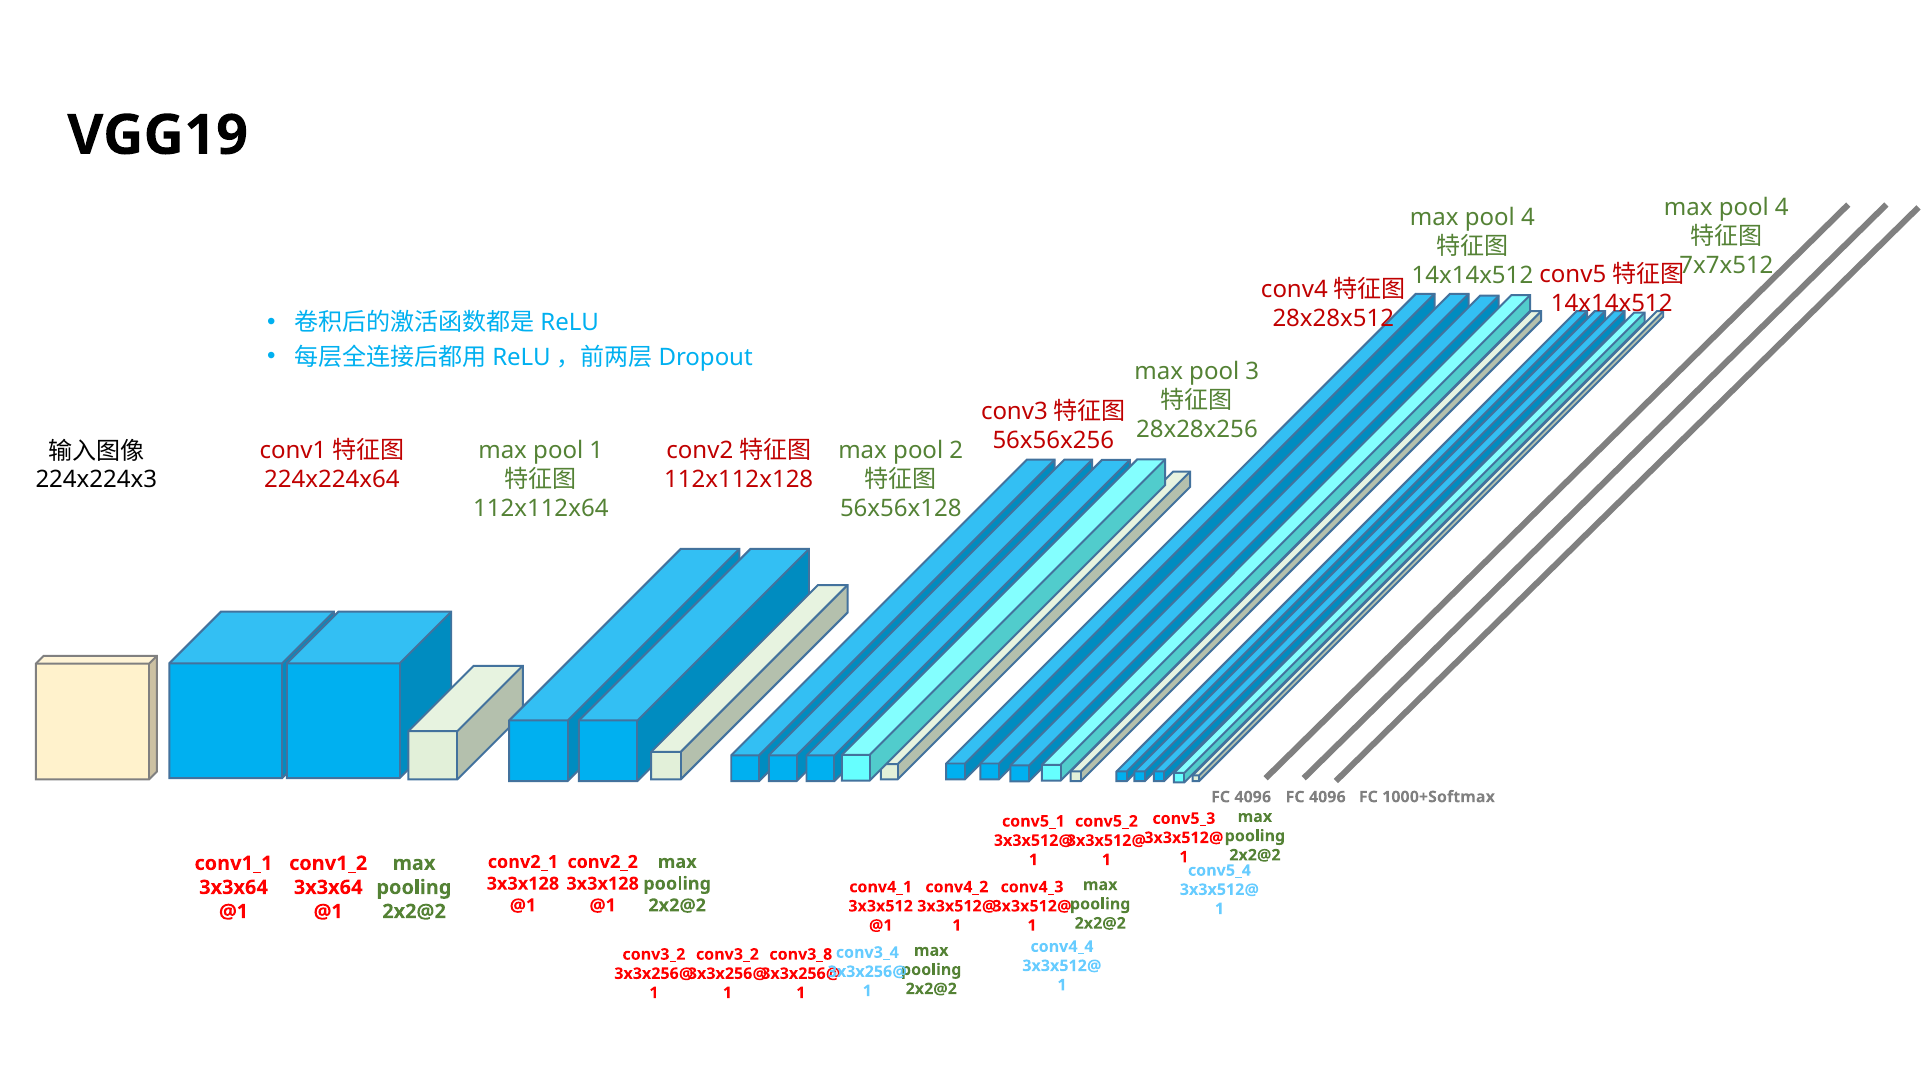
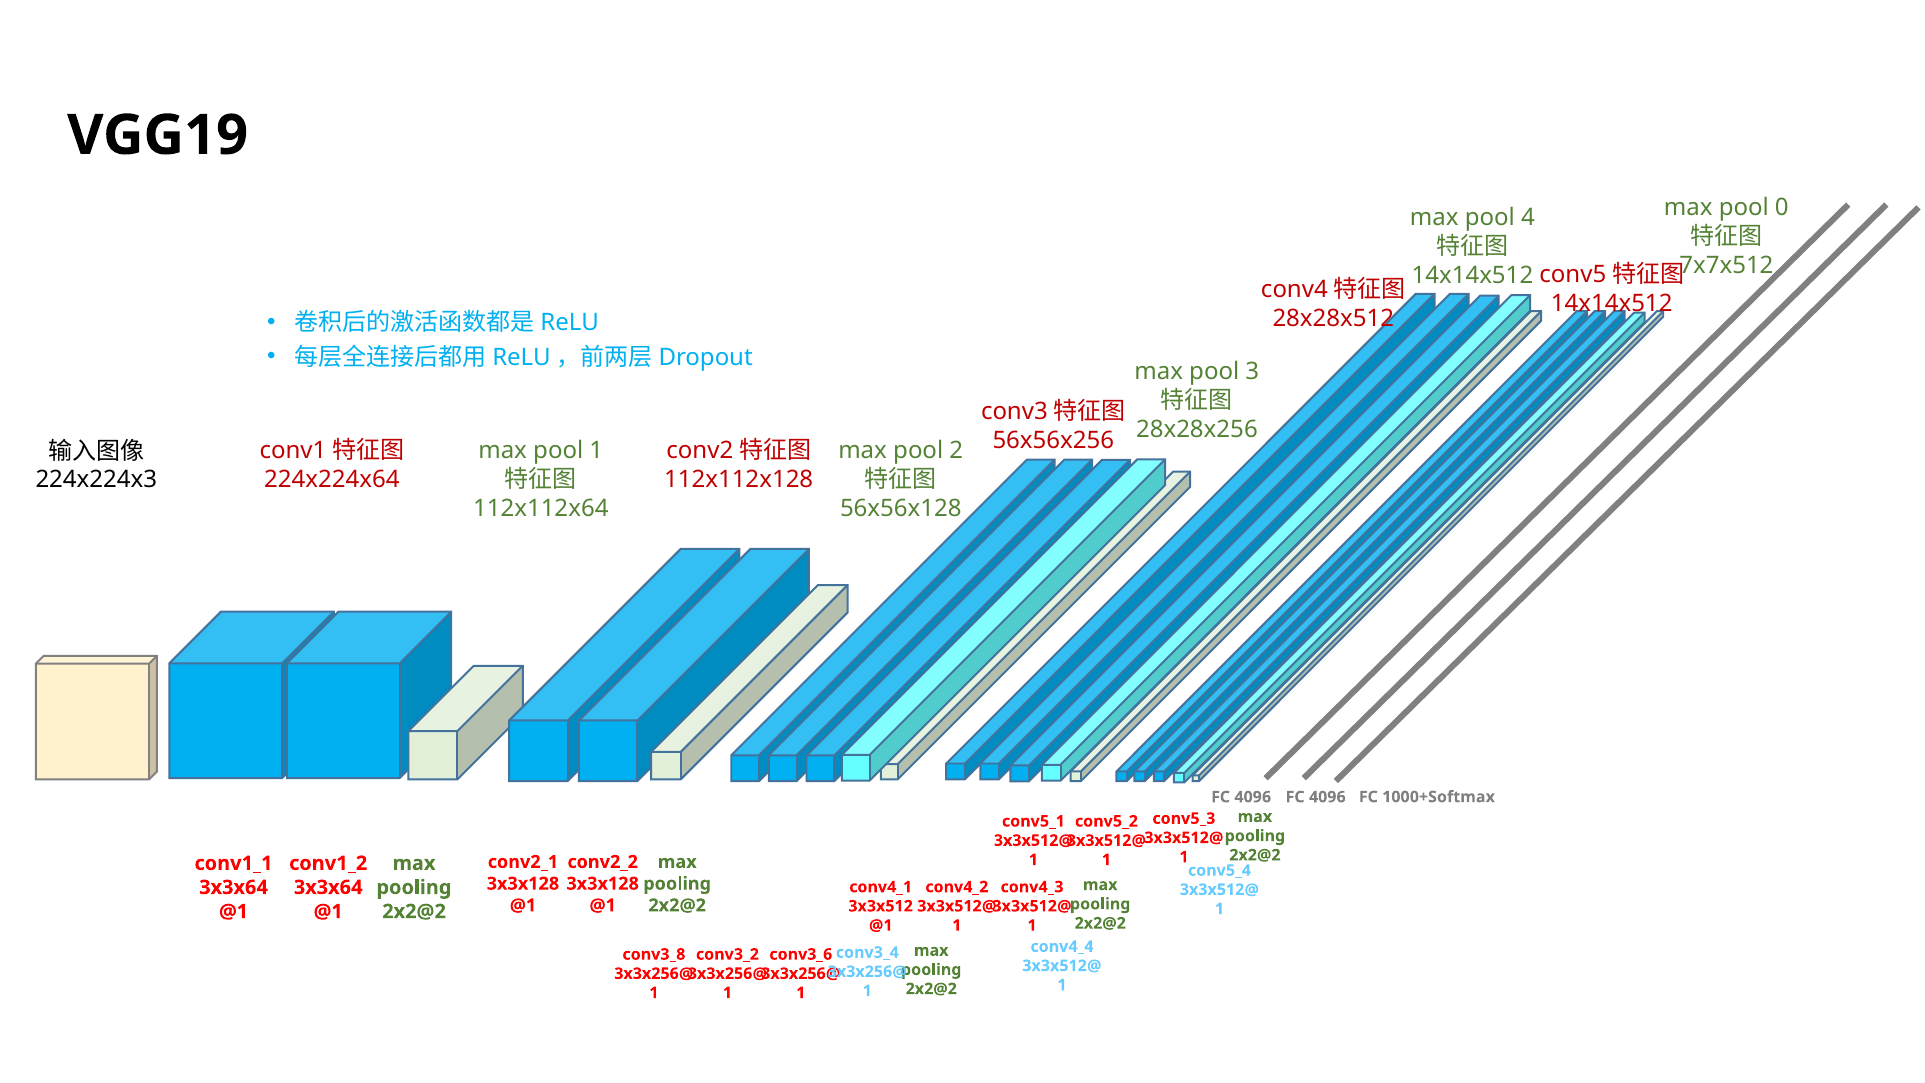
4 at (1782, 208): 4 -> 0
conv3_2 at (654, 954): conv3_2 -> conv3_8
conv3_8: conv3_8 -> conv3_6
